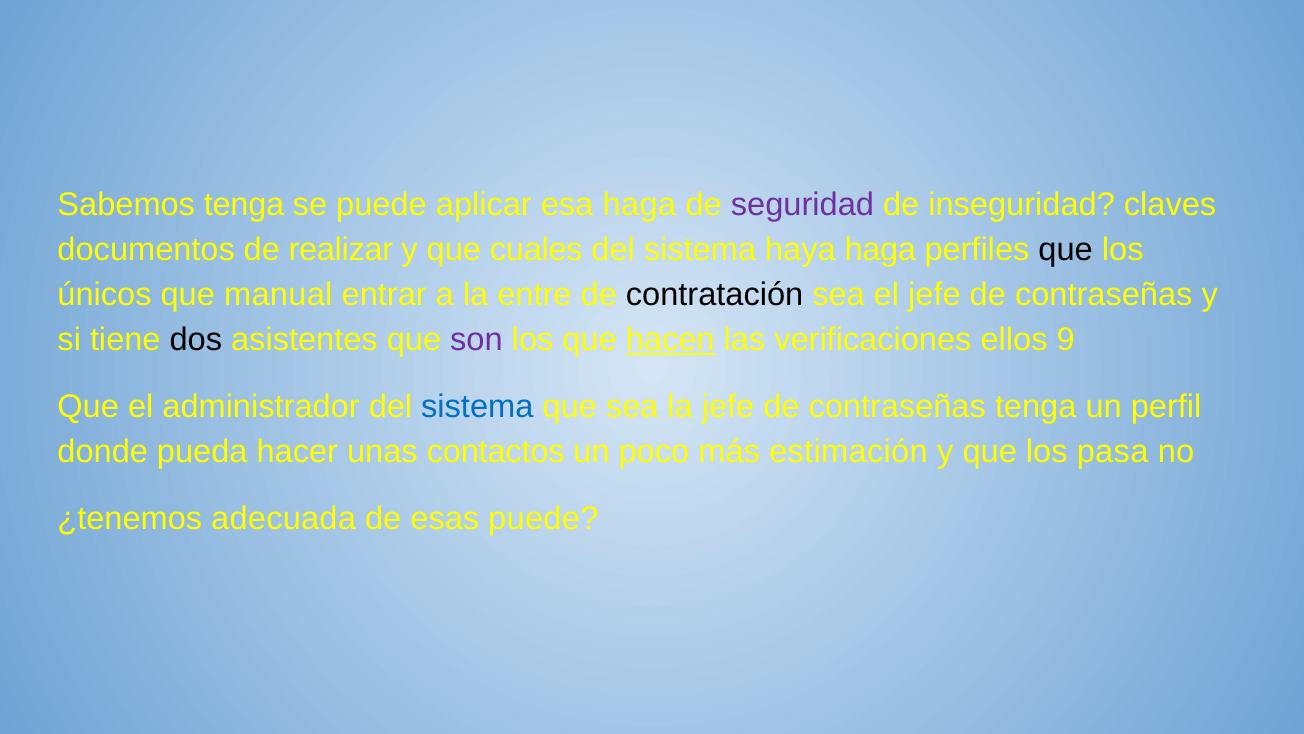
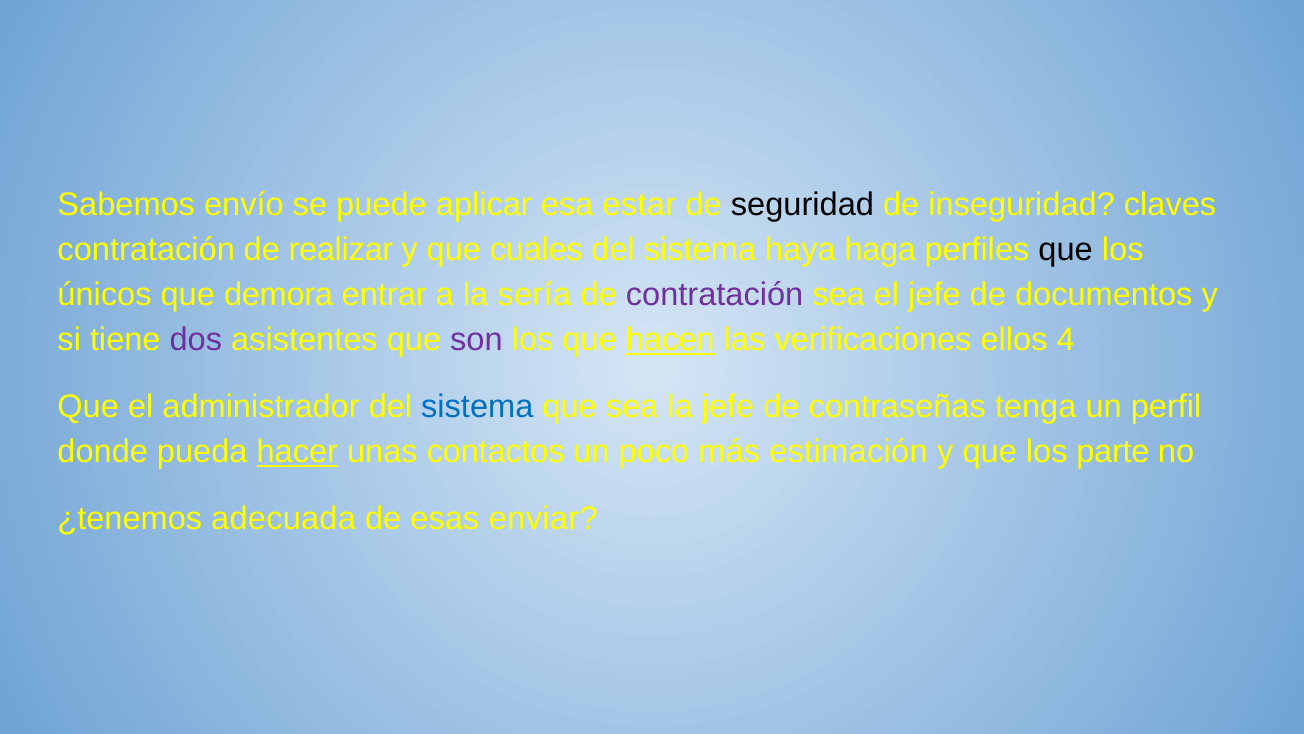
Sabemos tenga: tenga -> envío
esa haga: haga -> estar
seguridad colour: purple -> black
documentos at (146, 250): documentos -> contratación
manual: manual -> demora
entre: entre -> sería
contratación at (715, 295) colour: black -> purple
el jefe de contraseñas: contraseñas -> documentos
dos colour: black -> purple
9: 9 -> 4
hacer underline: none -> present
pasa: pasa -> parte
esas puede: puede -> enviar
